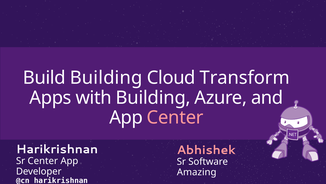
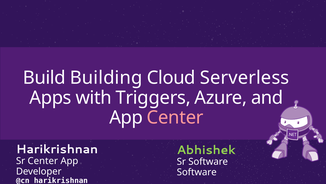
Transform: Transform -> Serverless
with Building: Building -> Triggers
Abhishek colour: pink -> light green
Amazing at (197, 172): Amazing -> Software
